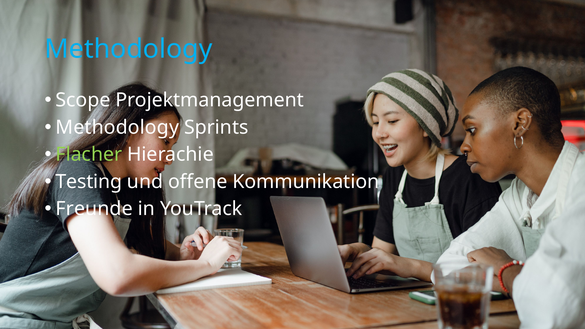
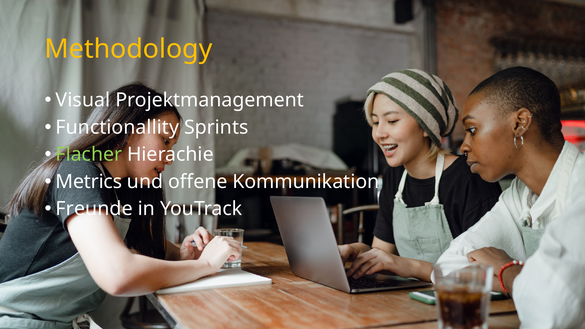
Methodology at (129, 49) colour: light blue -> yellow
Scope: Scope -> Visual
Methodology at (117, 127): Methodology -> Functionallity
Testing: Testing -> Metrics
